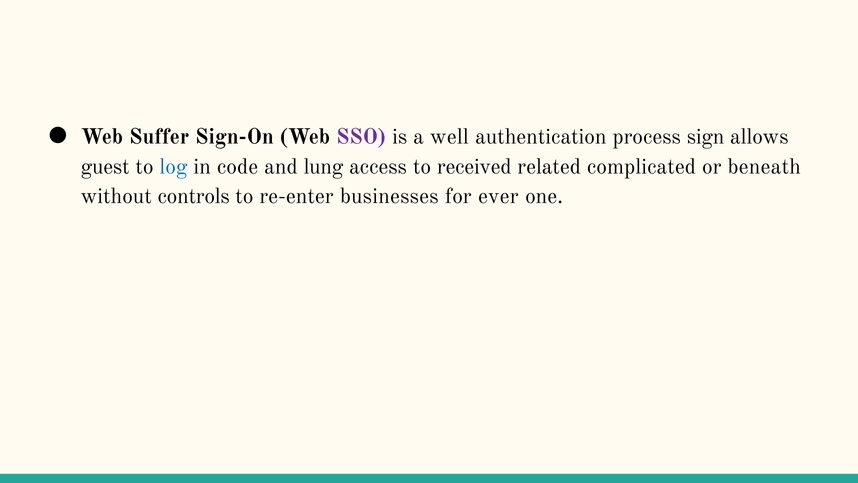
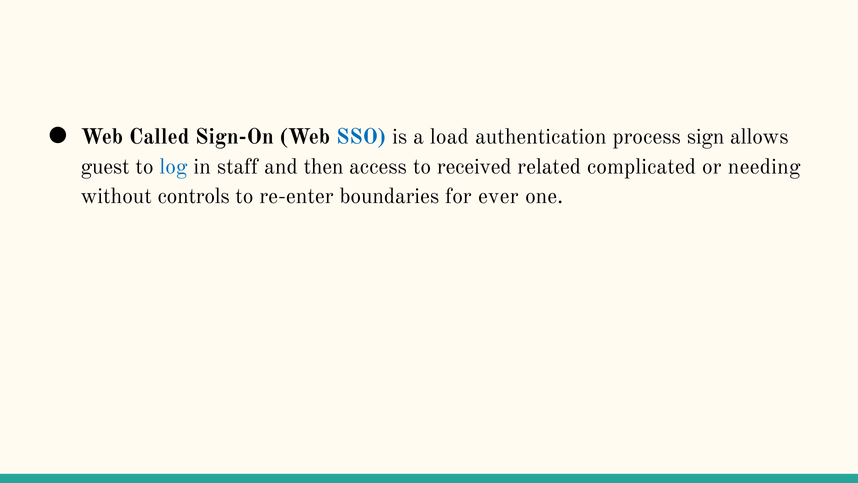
Suffer: Suffer -> Called
SSO colour: purple -> blue
well: well -> load
code: code -> staff
lung: lung -> then
beneath: beneath -> needing
businesses: businesses -> boundaries
